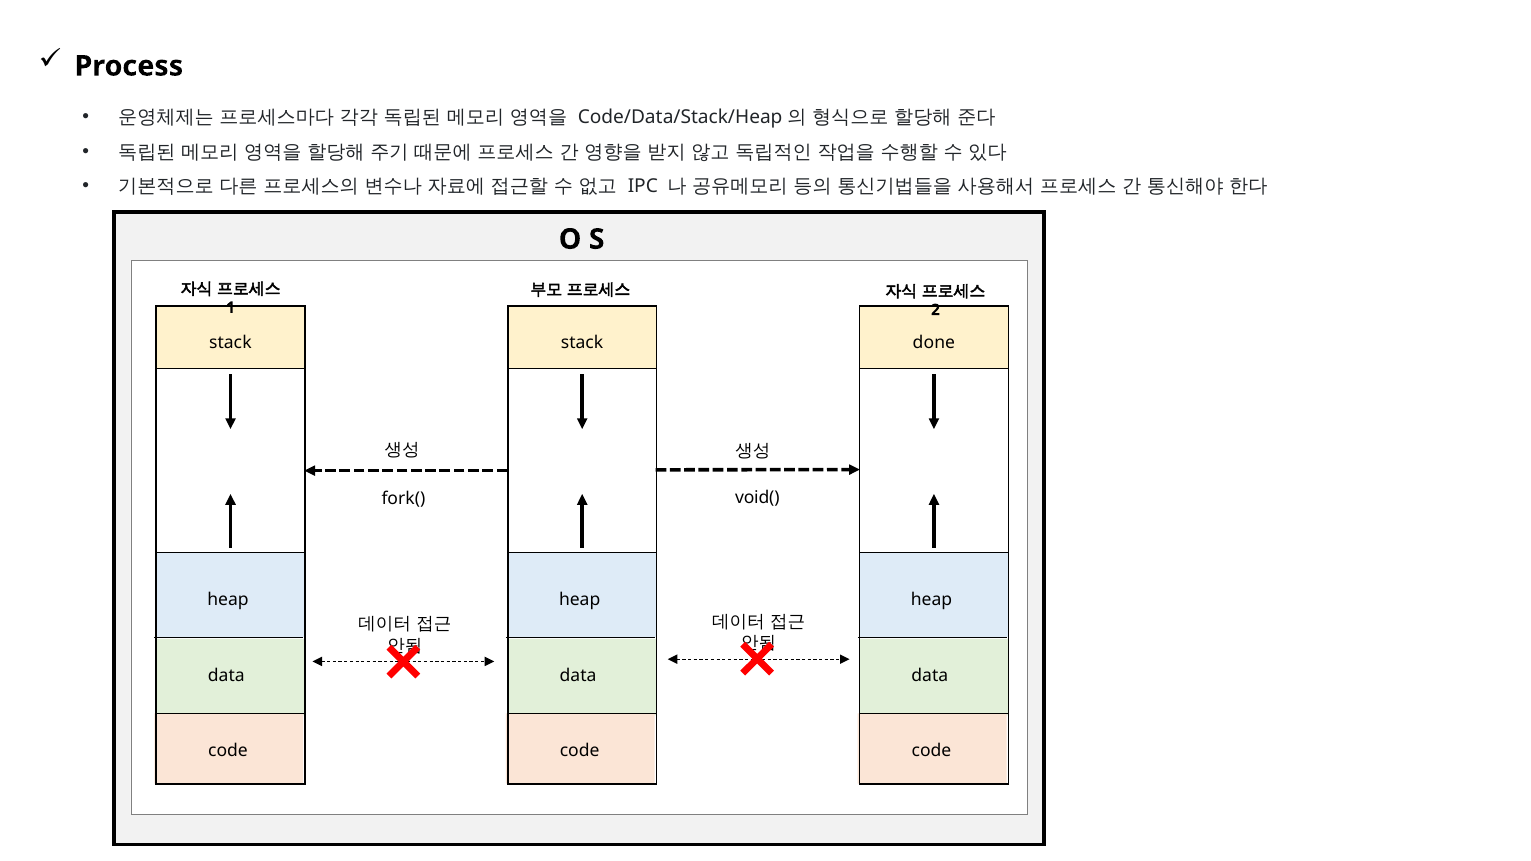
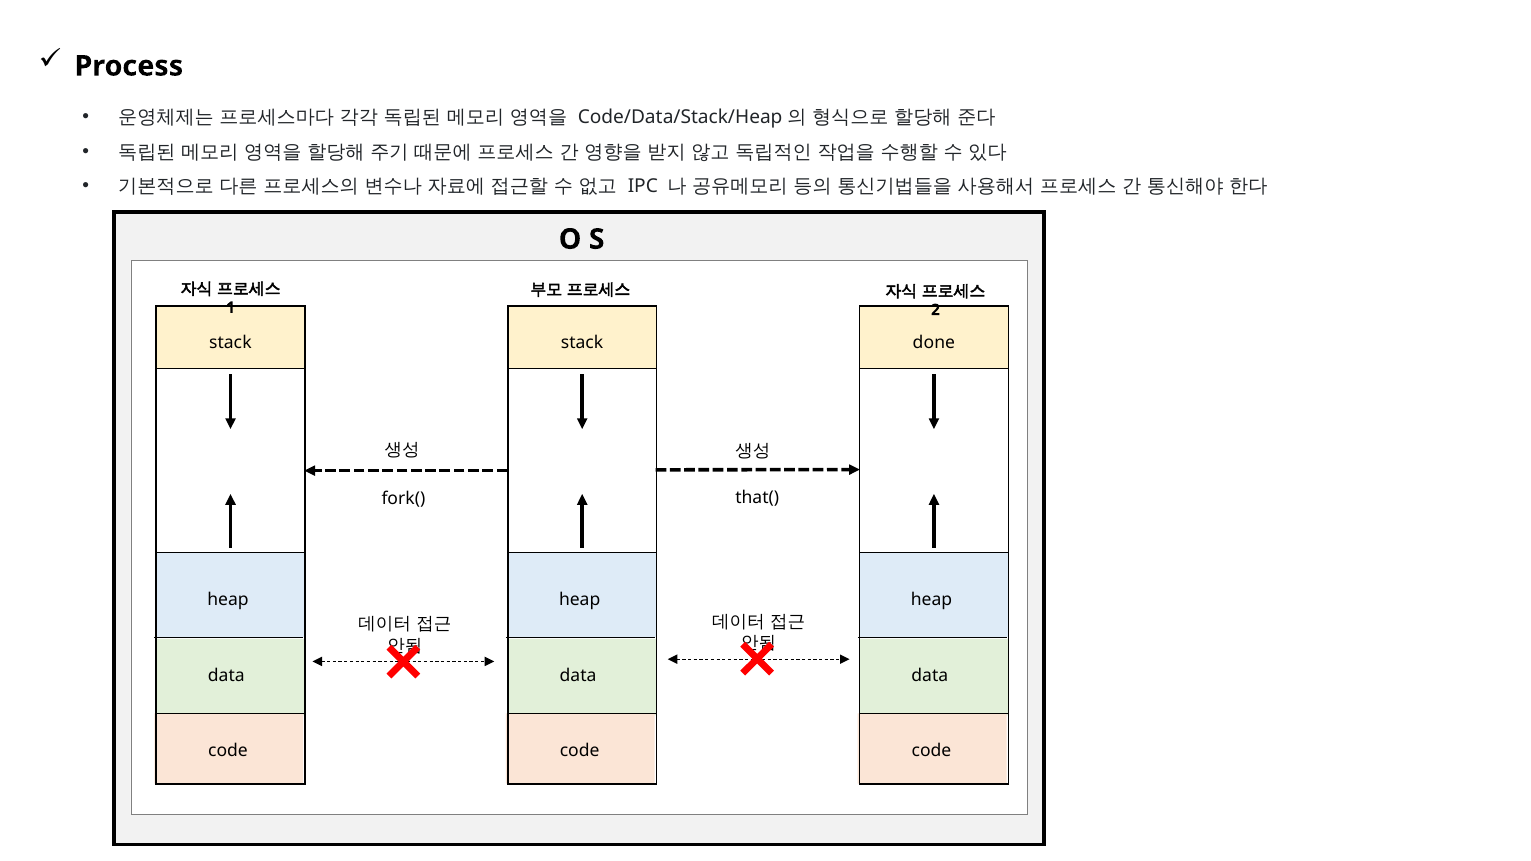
void(: void( -> that(
